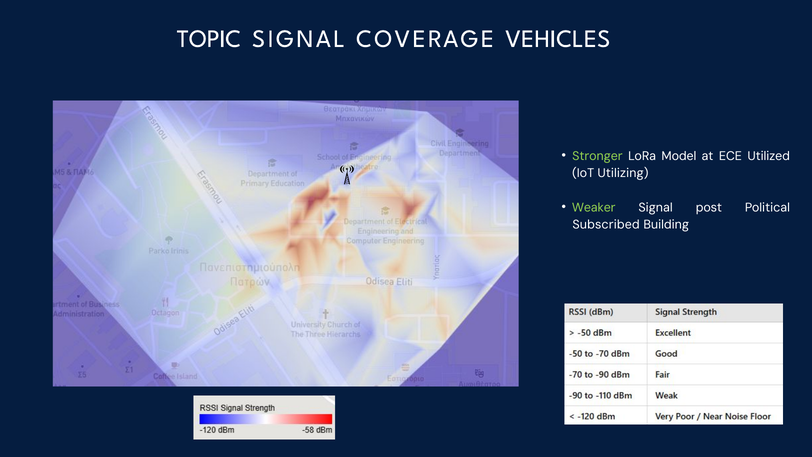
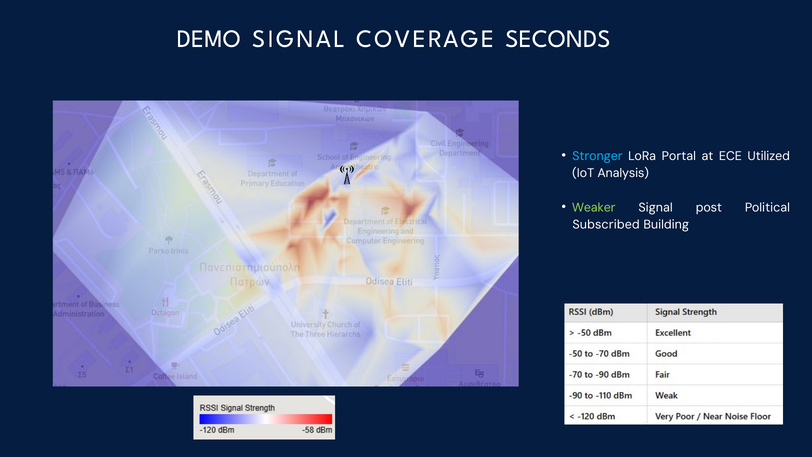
TOPIC: TOPIC -> DEMO
VEHICLES: VEHICLES -> SECONDS
Stronger colour: light green -> light blue
Model: Model -> Portal
Utilizing: Utilizing -> Analysis
